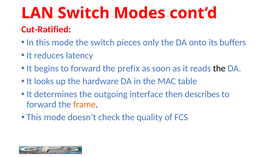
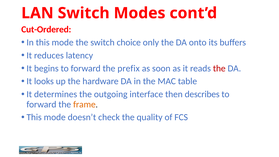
Cut-Ratified: Cut-Ratified -> Cut-Ordered
pieces: pieces -> choice
the at (219, 68) colour: black -> red
